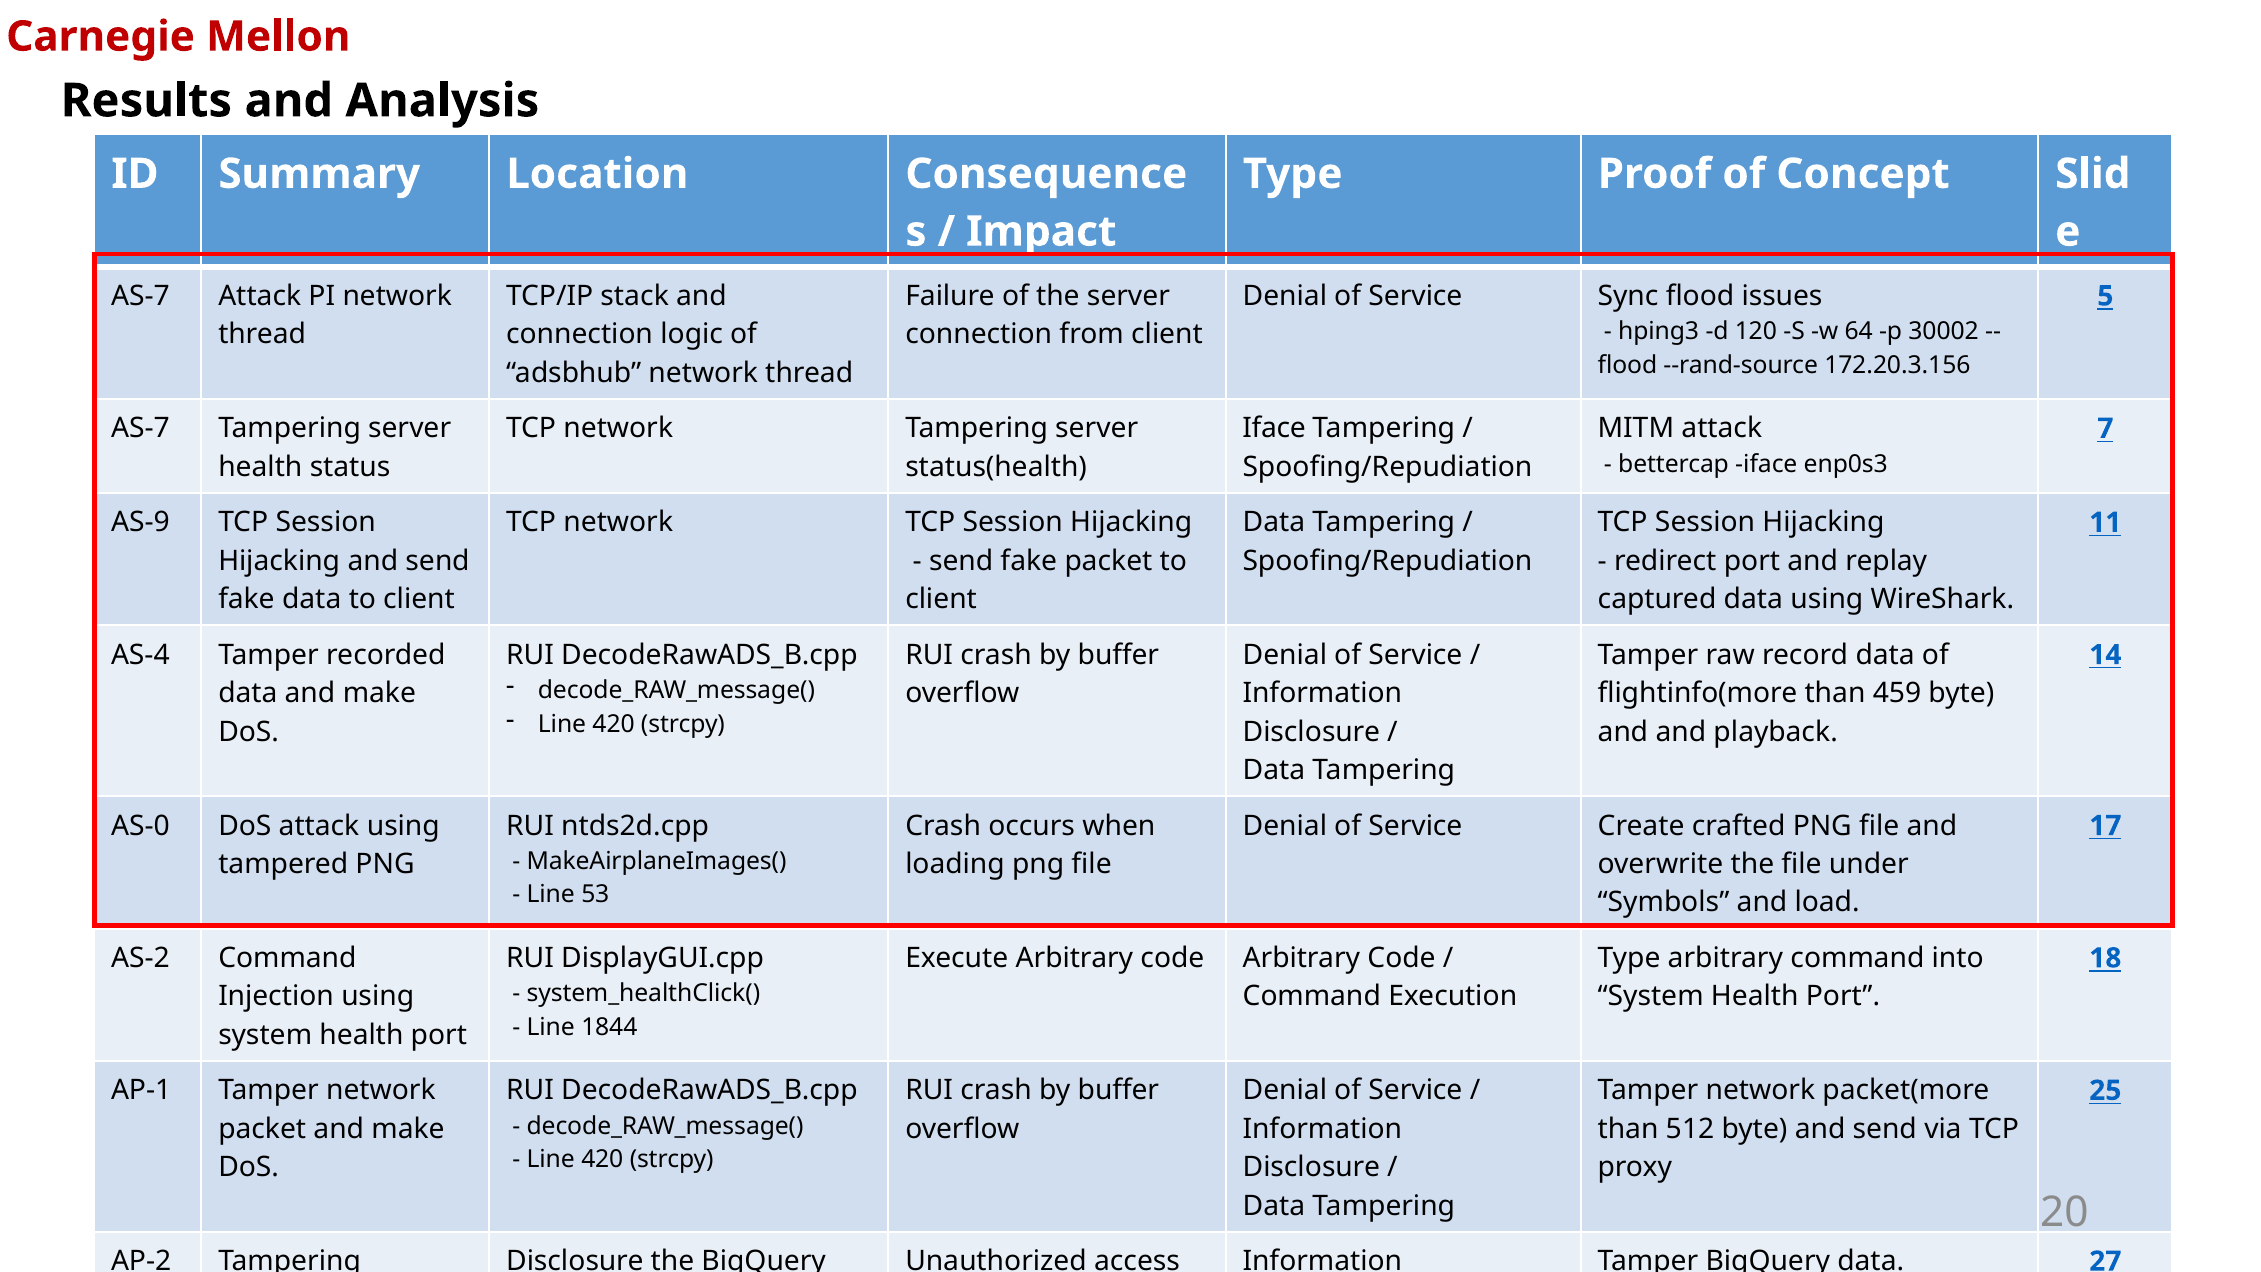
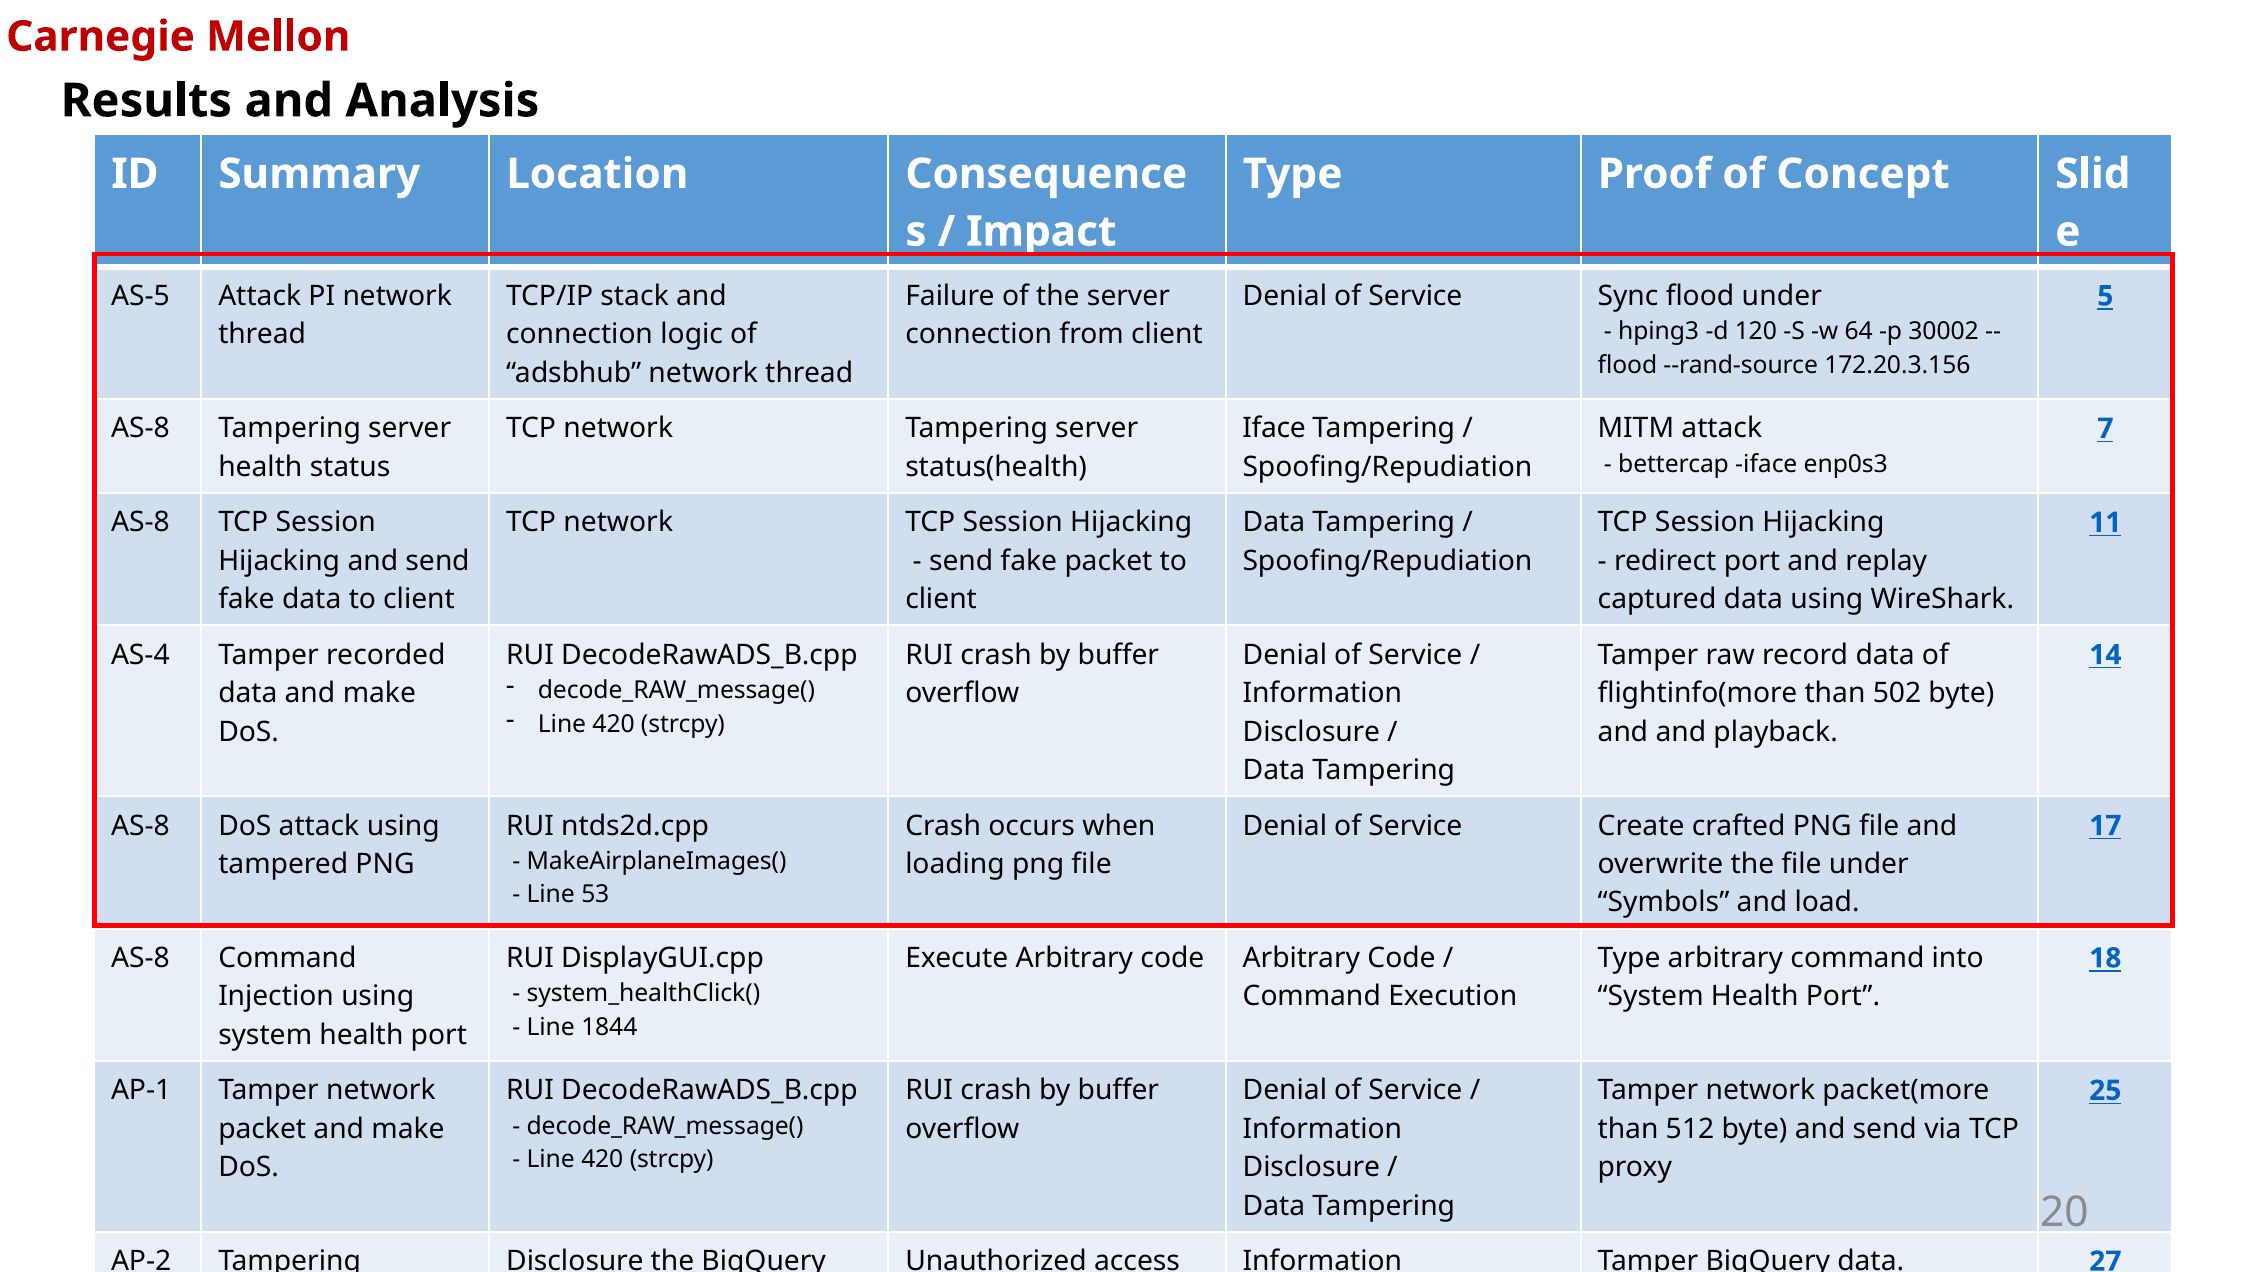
AS-7 at (141, 296): AS-7 -> AS-5
flood issues: issues -> under
AS-7 at (141, 428): AS-7 -> AS-8
AS-9 at (141, 522): AS-9 -> AS-8
459: 459 -> 502
AS-0 at (141, 826): AS-0 -> AS-8
AS-2 at (141, 958): AS-2 -> AS-8
